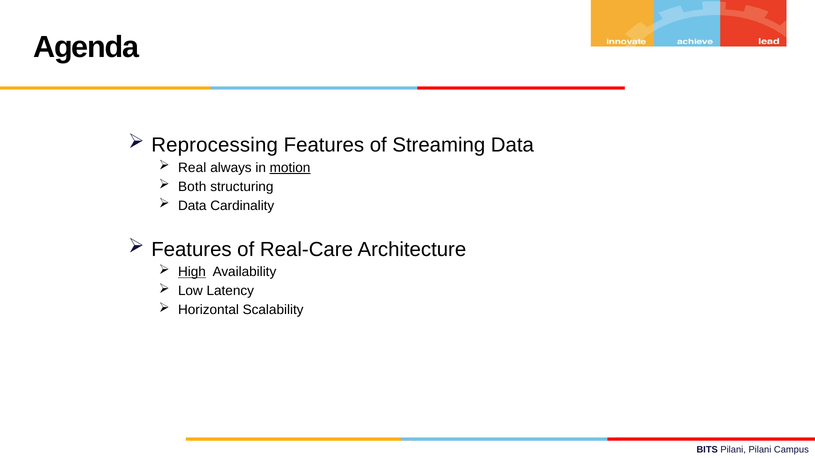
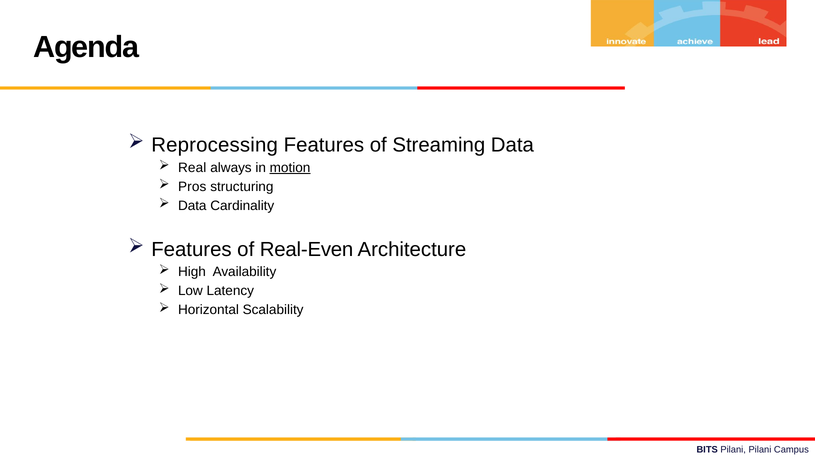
Both: Both -> Pros
Real-Care: Real-Care -> Real-Even
High underline: present -> none
